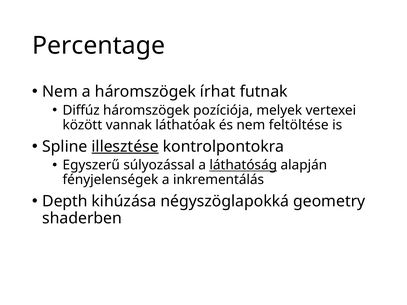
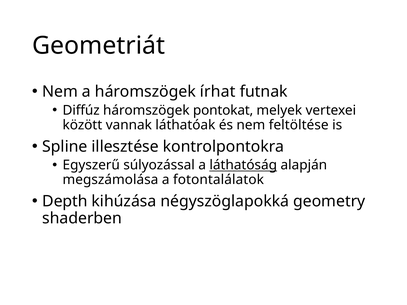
Percentage: Percentage -> Geometriát
pozíciója: pozíciója -> pontokat
illesztése underline: present -> none
fényjelenségek: fényjelenségek -> megszámolása
inkrementálás: inkrementálás -> fotontalálatok
